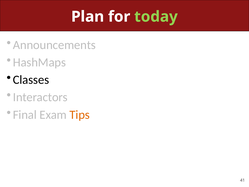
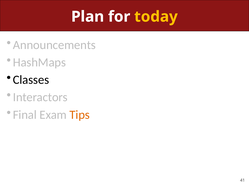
today colour: light green -> yellow
